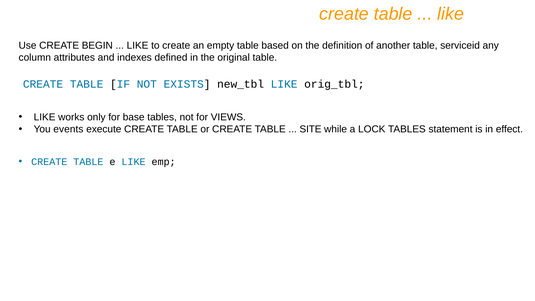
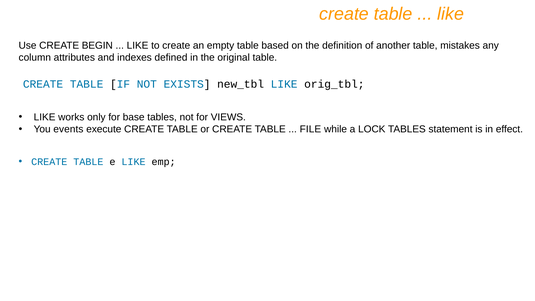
serviceid: serviceid -> mistakes
SITE: SITE -> FILE
